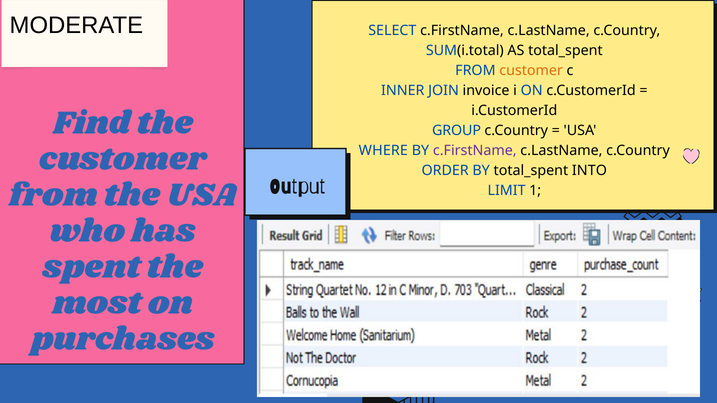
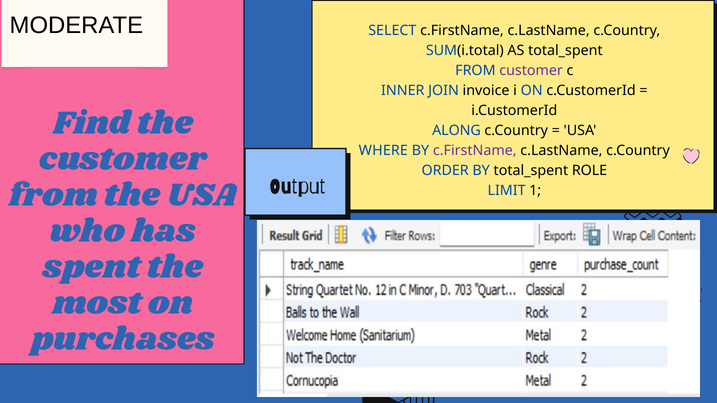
customer at (531, 71) colour: orange -> purple
GROUP: GROUP -> ALONG
INTO: INTO -> ROLE
